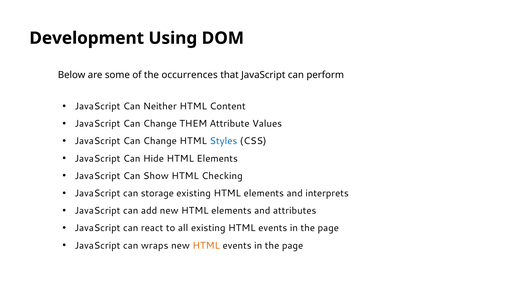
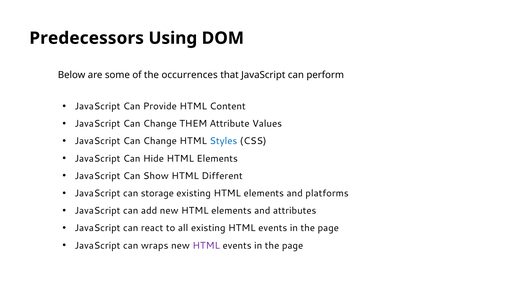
Development: Development -> Predecessors
Neither: Neither -> Provide
Checking: Checking -> Different
interprets: interprets -> platforms
HTML at (206, 245) colour: orange -> purple
